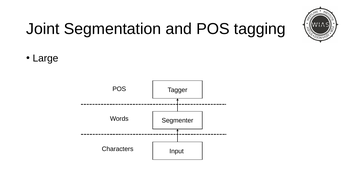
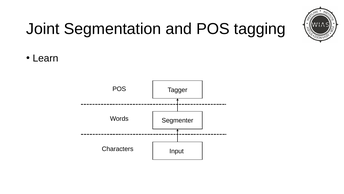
Large: Large -> Learn
